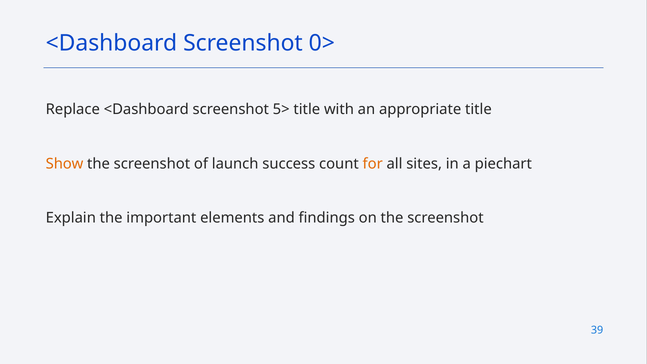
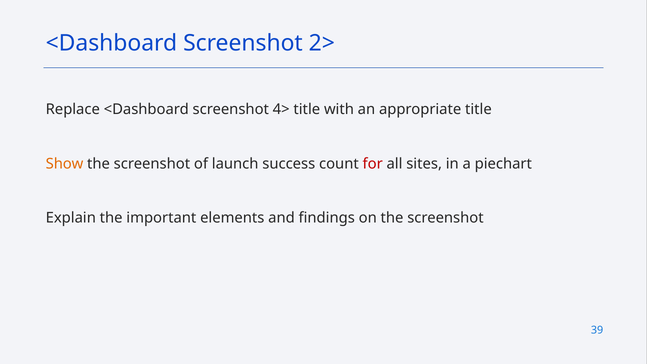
0>: 0> -> 2>
5>: 5> -> 4>
for colour: orange -> red
